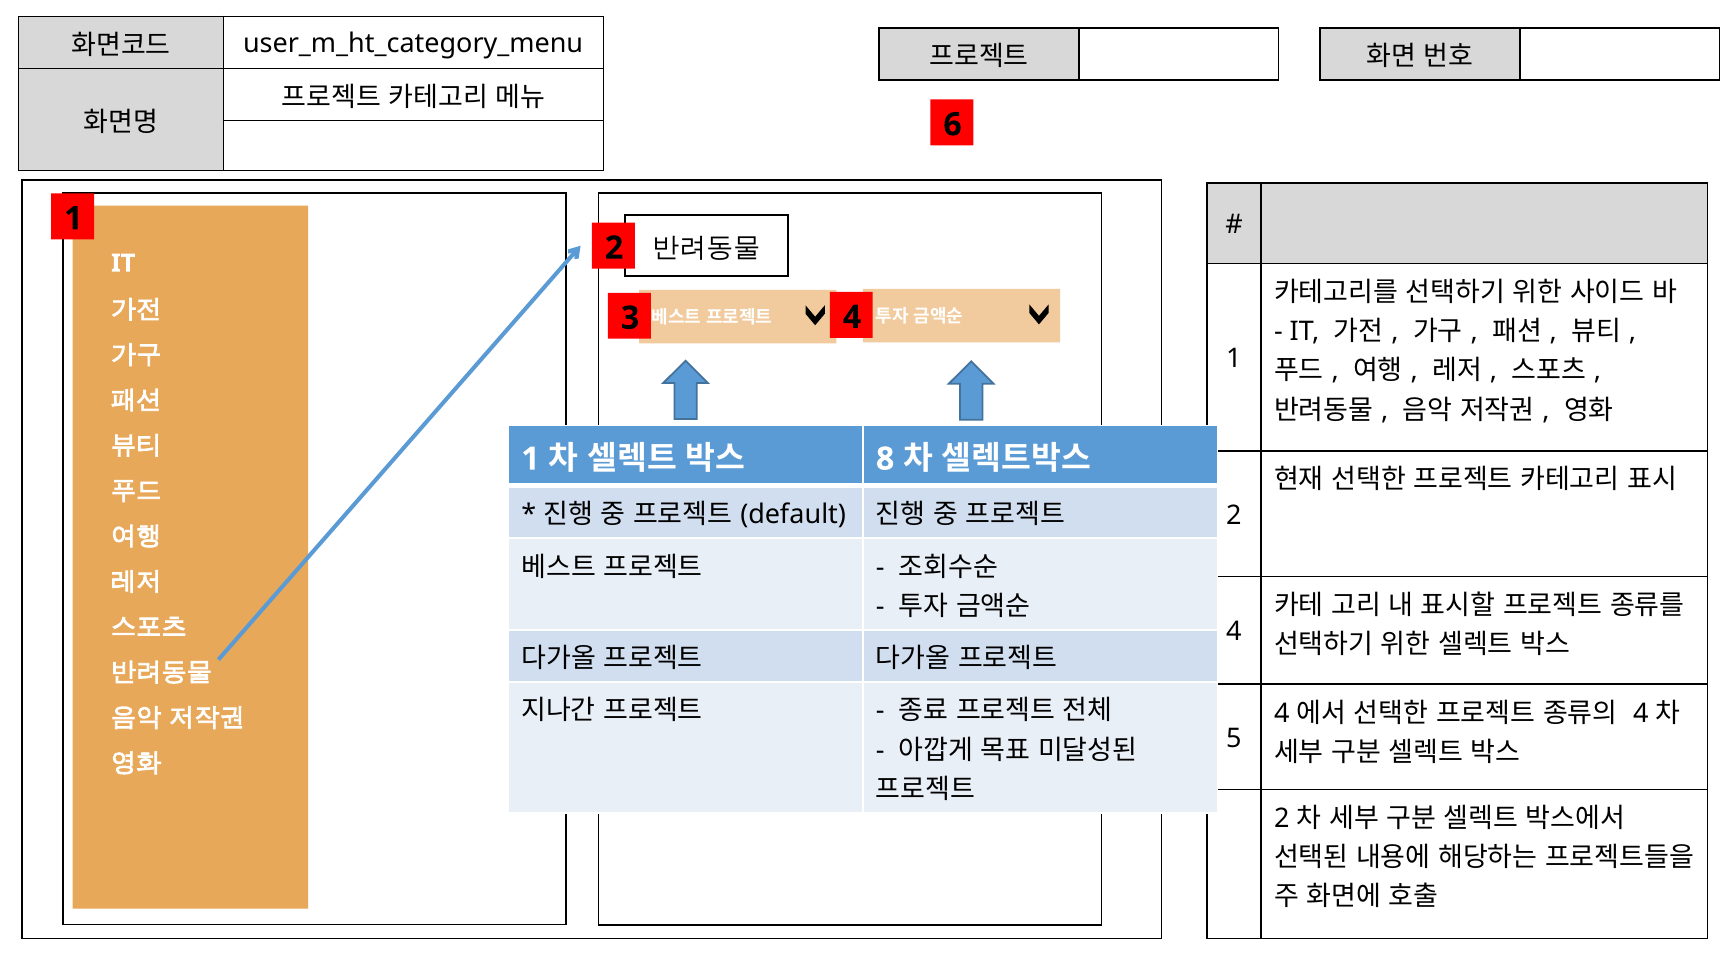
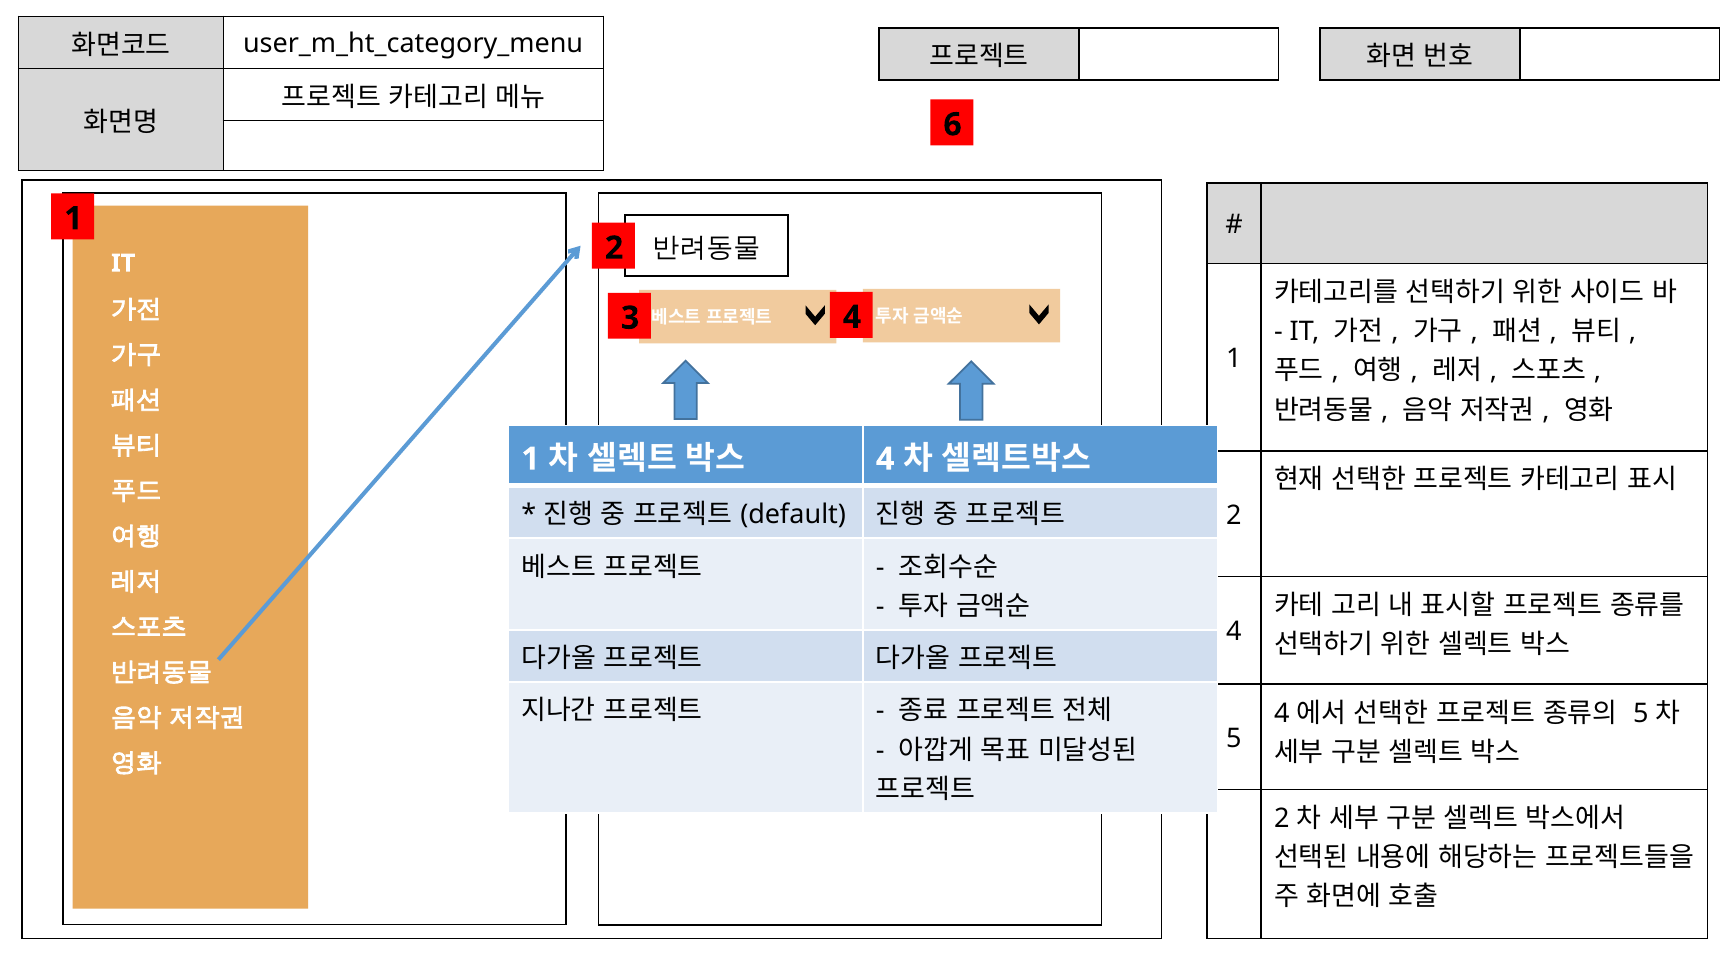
8 at (885, 459): 8 -> 4
4 at (1641, 714): 4 -> 5
